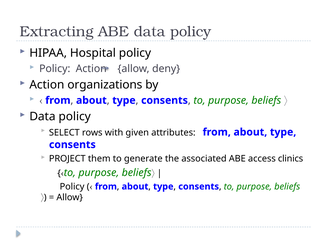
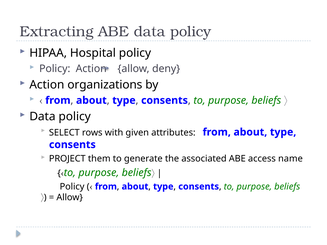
clinics: clinics -> name
